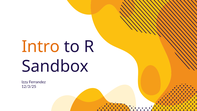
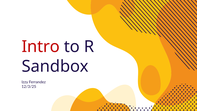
Intro colour: orange -> red
